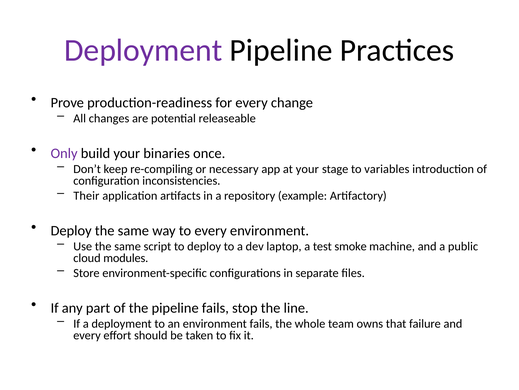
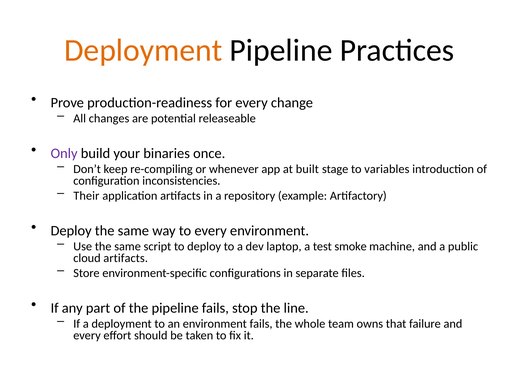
Deployment at (143, 50) colour: purple -> orange
necessary: necessary -> whenever
at your: your -> built
cloud modules: modules -> artifacts
